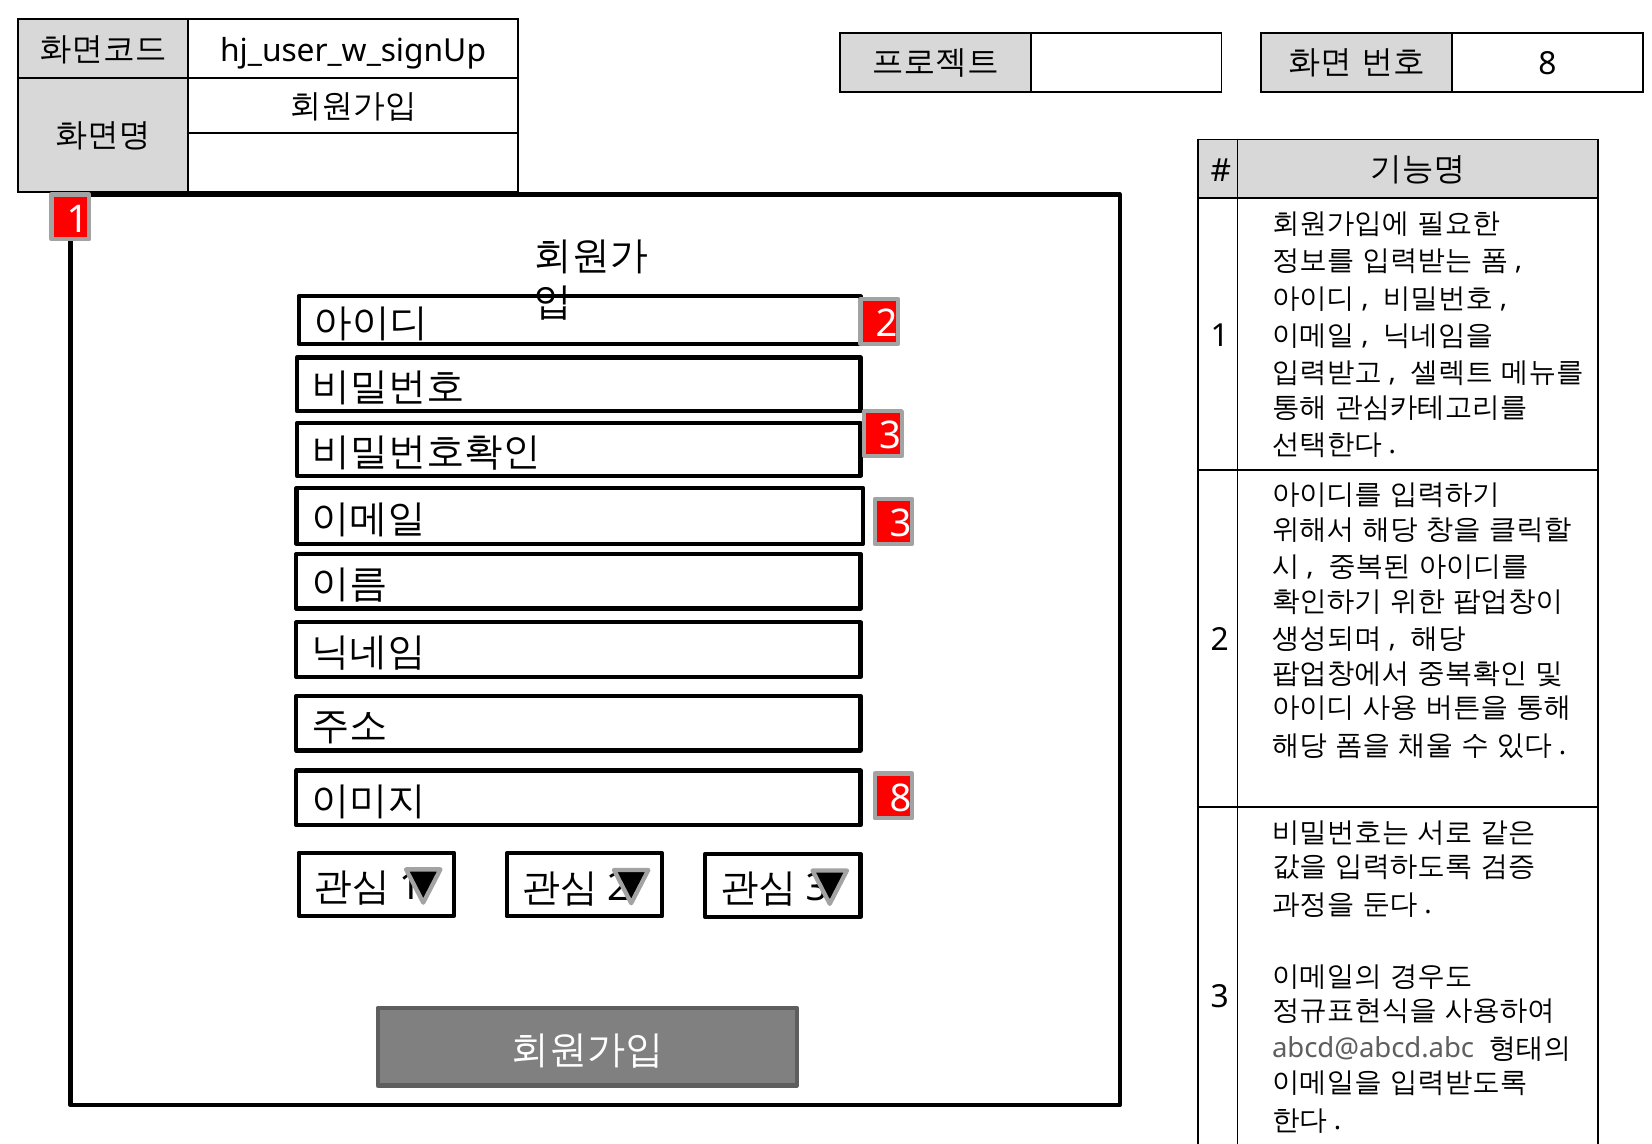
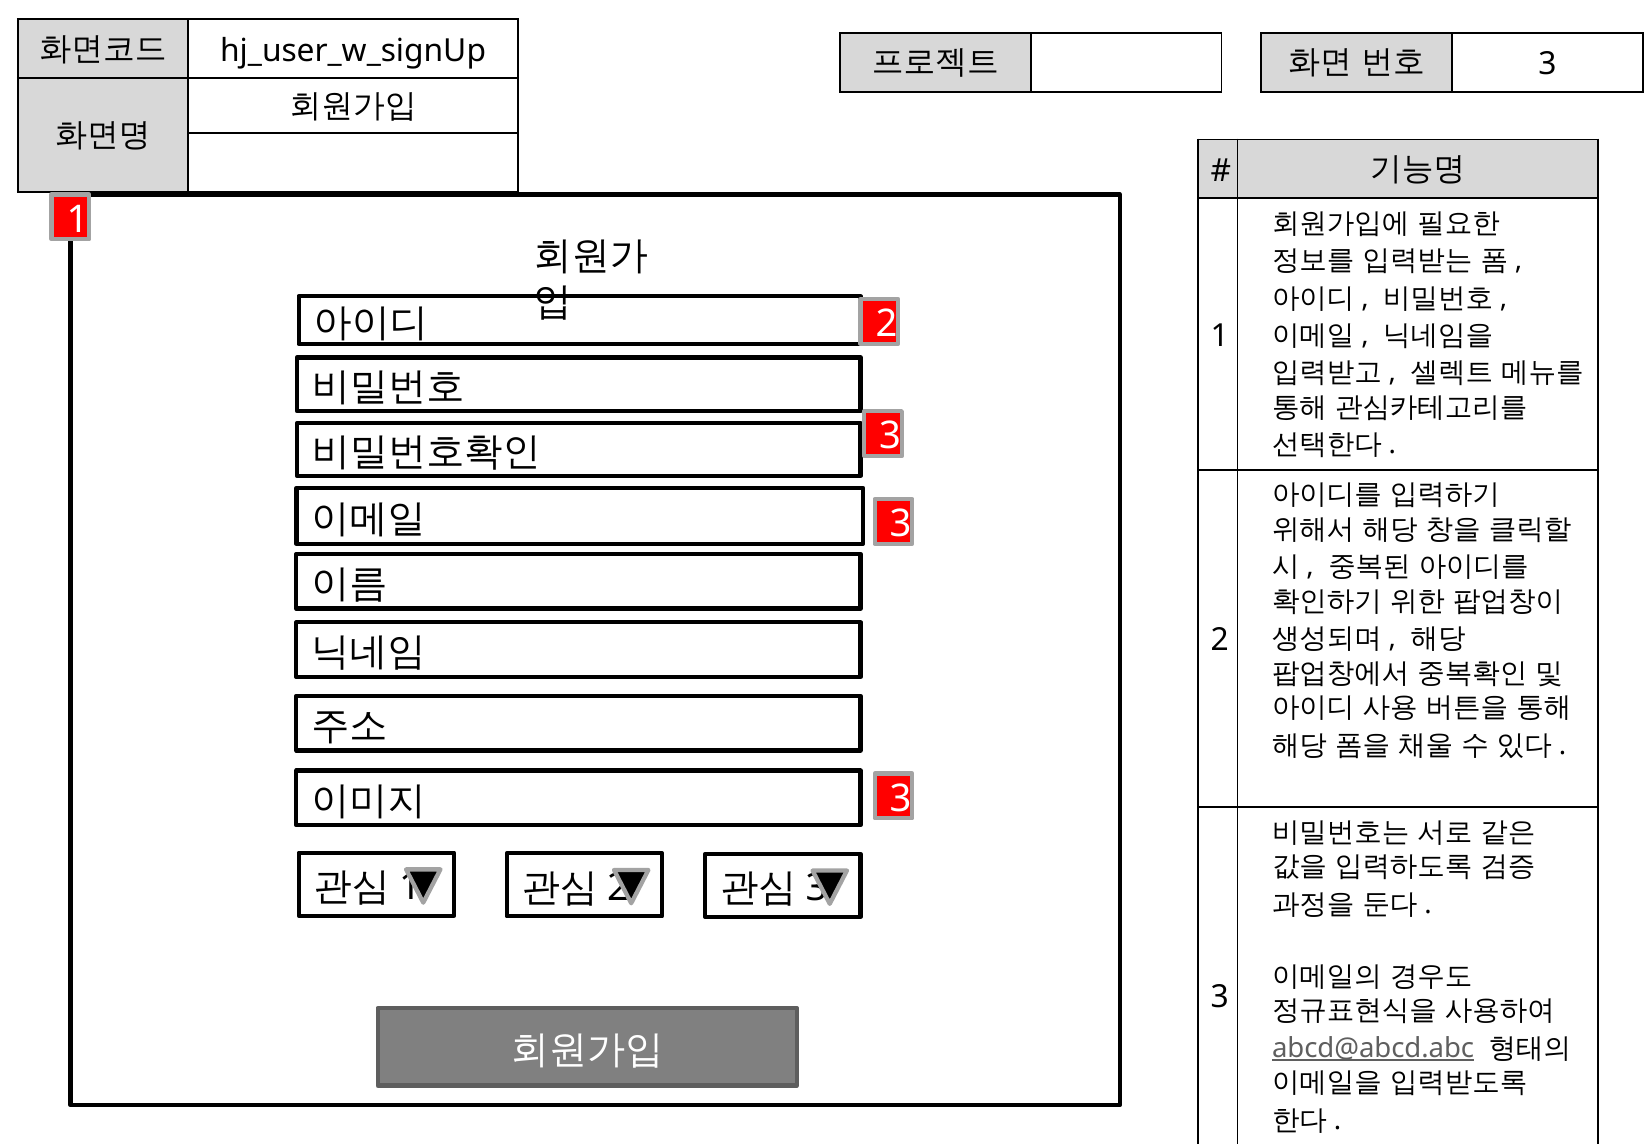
8 at (1547, 64): 8 -> 3
8 at (901, 798): 8 -> 3
abcd@abcd.abc underline: none -> present
